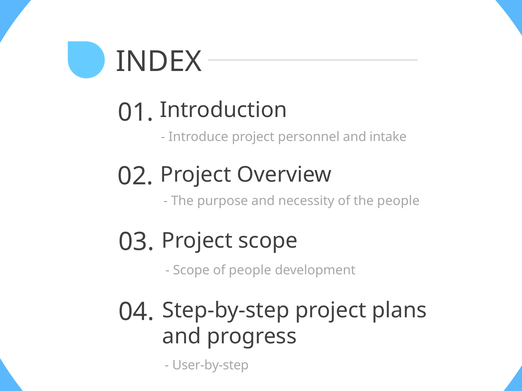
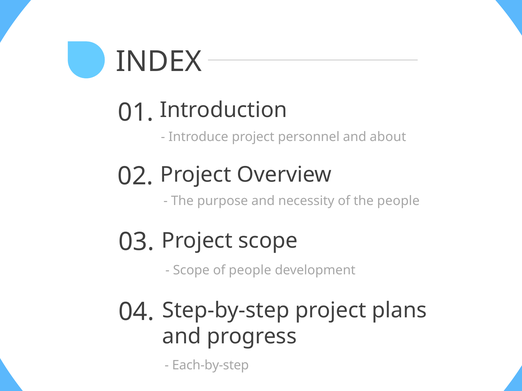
intake: intake -> about
User-by-step: User-by-step -> Each-by-step
